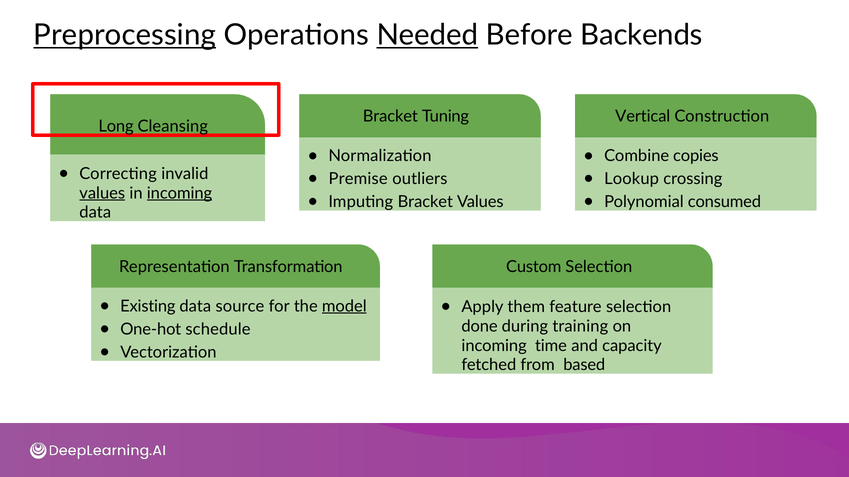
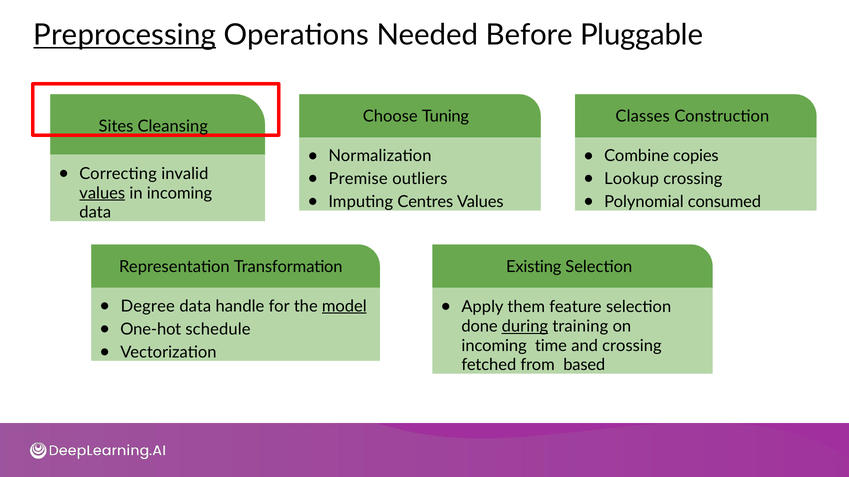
Needed underline: present -> none
Backends: Backends -> Pluggable
Bracket at (390, 117): Bracket -> Choose
Vertical: Vertical -> Classes
Long: Long -> Sites
incoming at (180, 193) underline: present -> none
Imputing Bracket: Bracket -> Centres
Custom: Custom -> Existing
Existing: Existing -> Degree
source: source -> handle
during underline: none -> present
and capacity: capacity -> crossing
